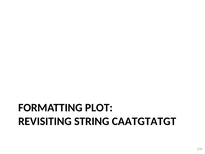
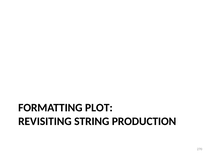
CAATGTATGT: CAATGTATGT -> PRODUCTION
